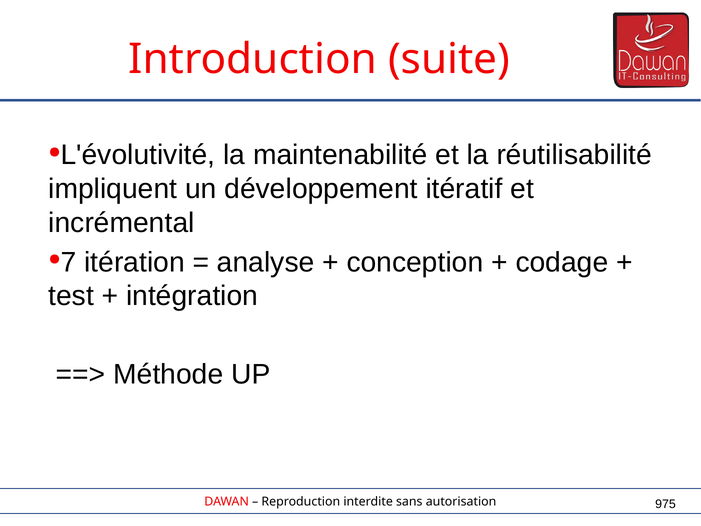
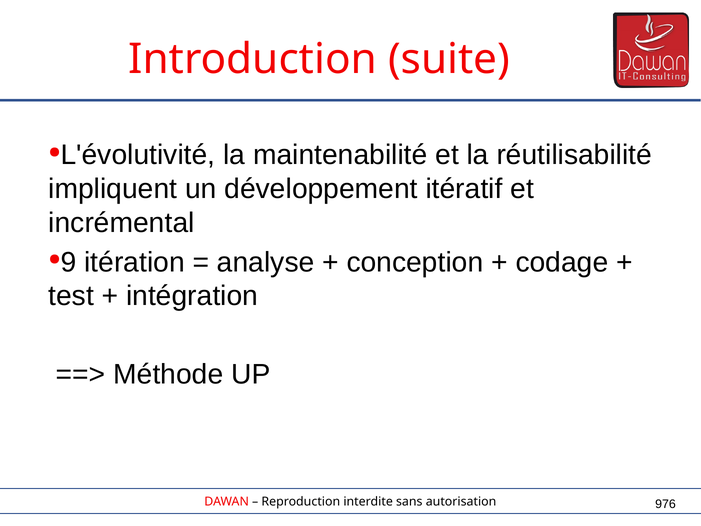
7: 7 -> 9
975: 975 -> 976
